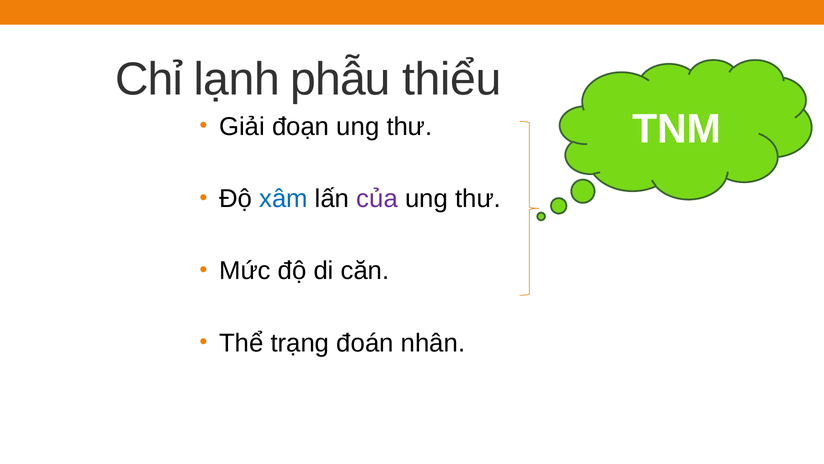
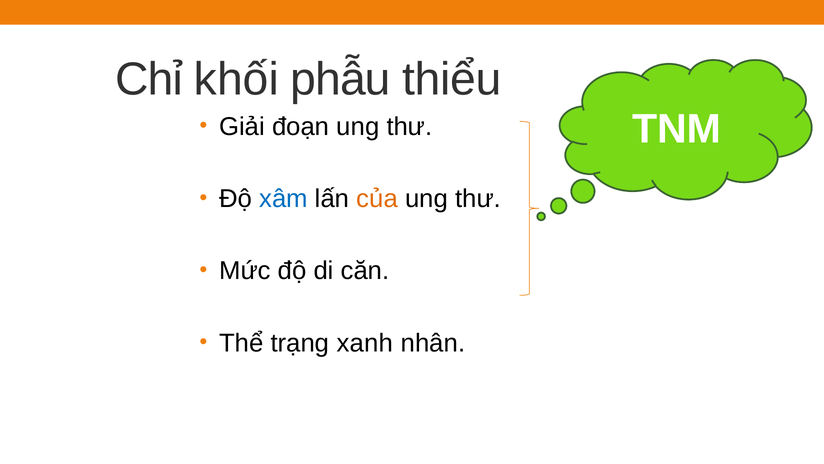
lạnh: lạnh -> khối
của colour: purple -> orange
đoán: đoán -> xanh
